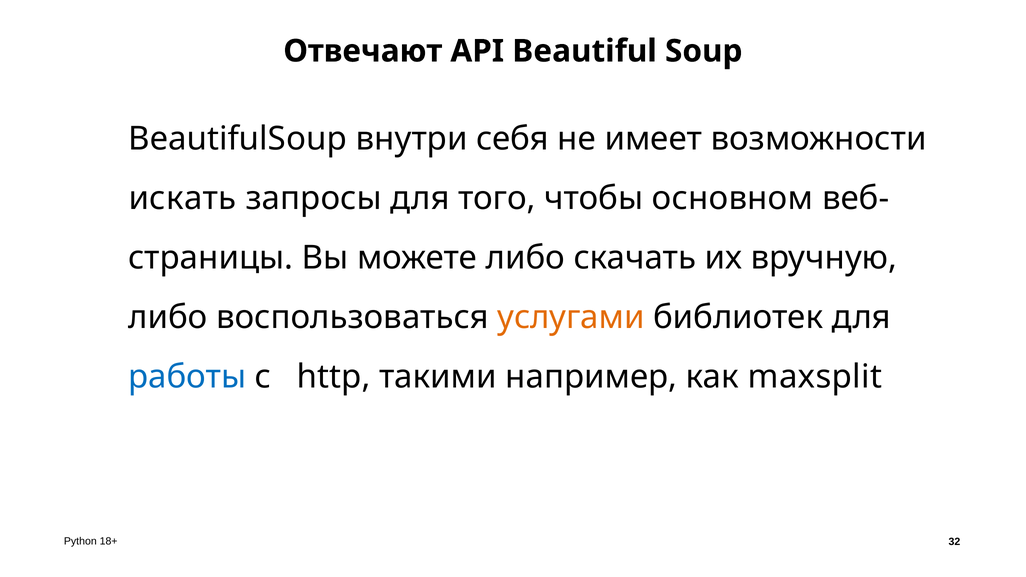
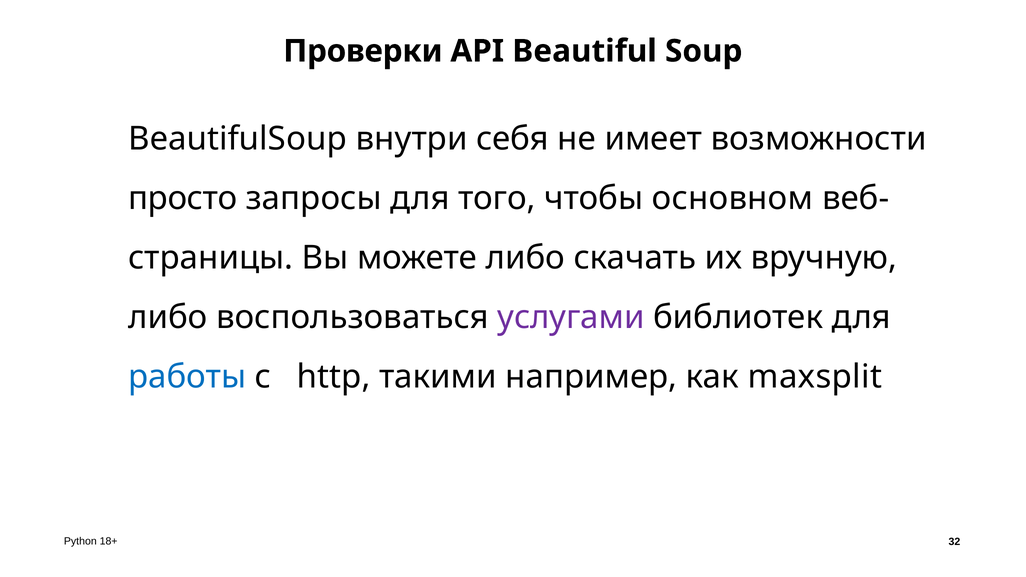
Отвечают: Отвечают -> Проверки
искать: искать -> просто
услугами colour: orange -> purple
